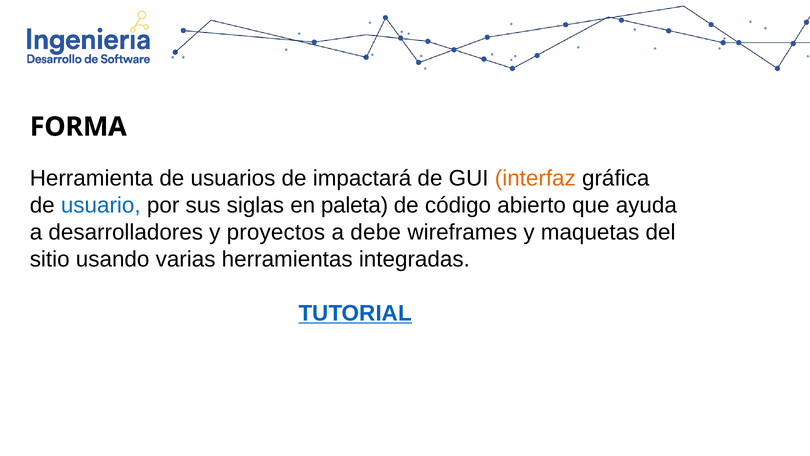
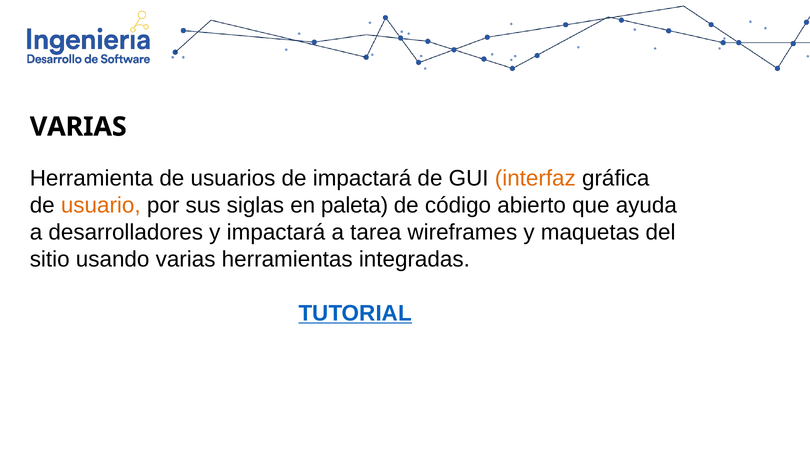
FORMA at (78, 127): FORMA -> VARIAS
usuario colour: blue -> orange
y proyectos: proyectos -> impactará
debe: debe -> tarea
